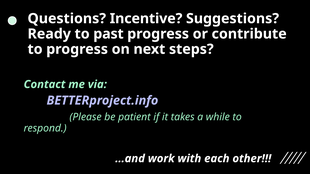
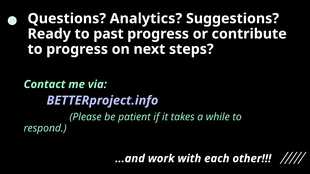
Incentive: Incentive -> Analytics
